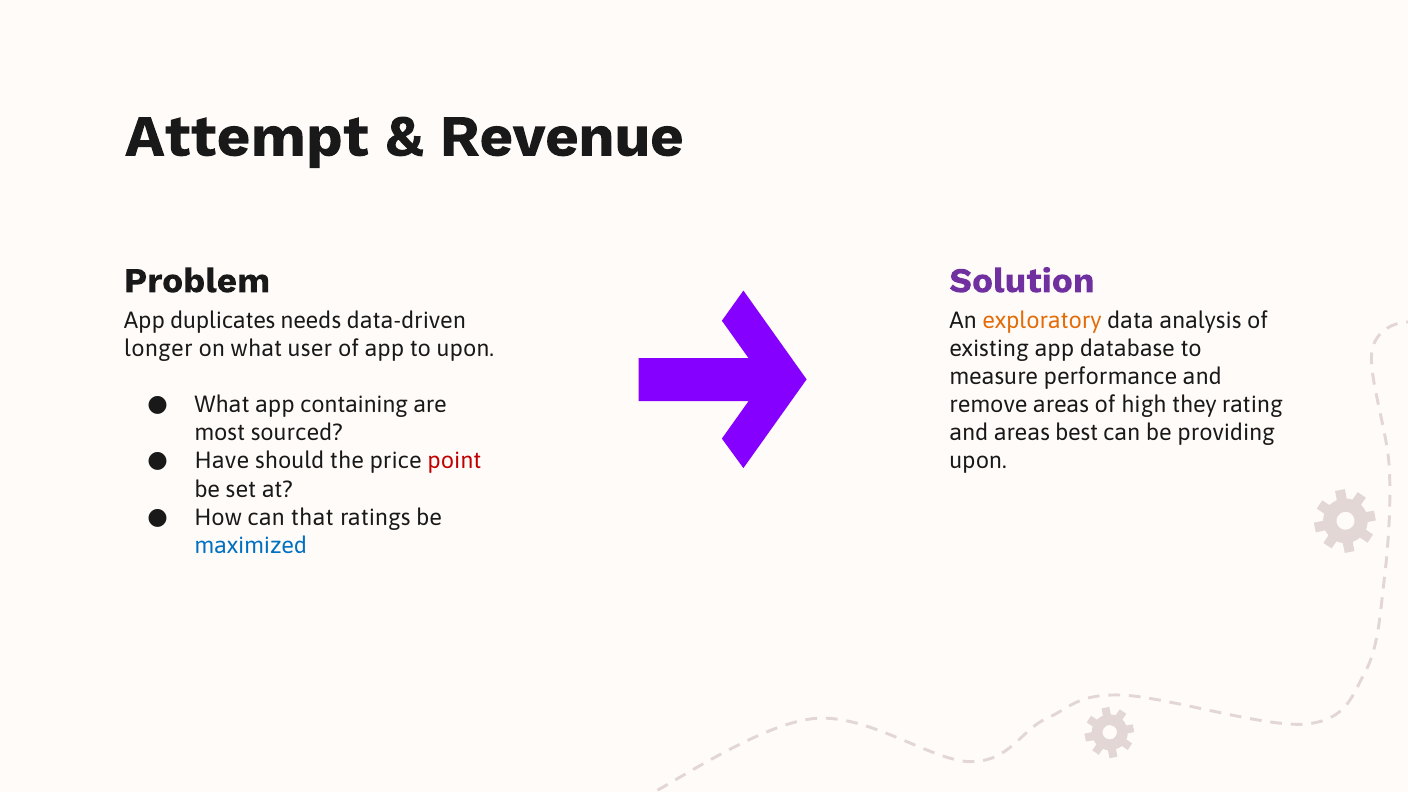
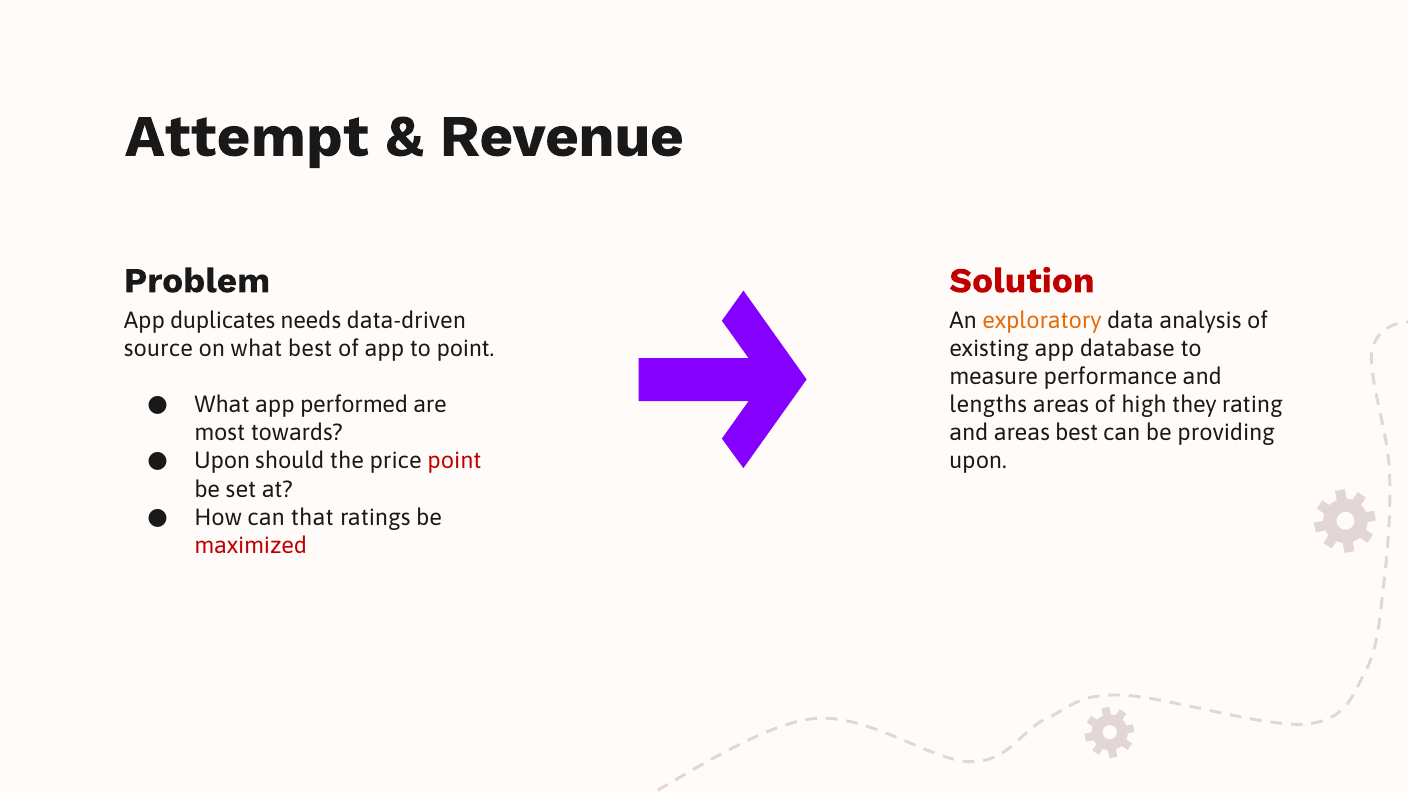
Solution colour: purple -> red
longer: longer -> source
what user: user -> best
to upon: upon -> point
containing: containing -> performed
remove: remove -> lengths
sourced: sourced -> towards
Have at (222, 461): Have -> Upon
maximized colour: blue -> red
